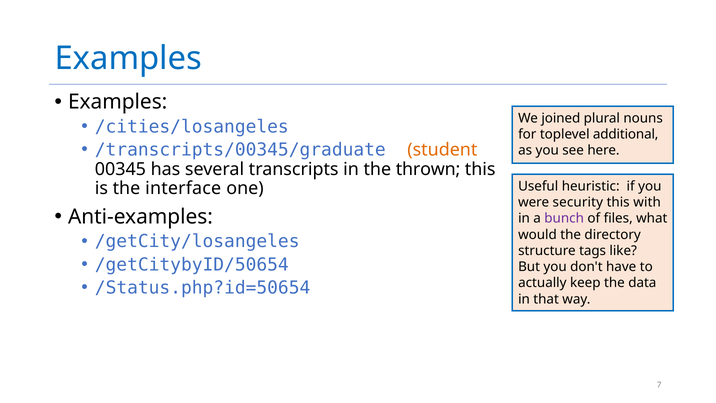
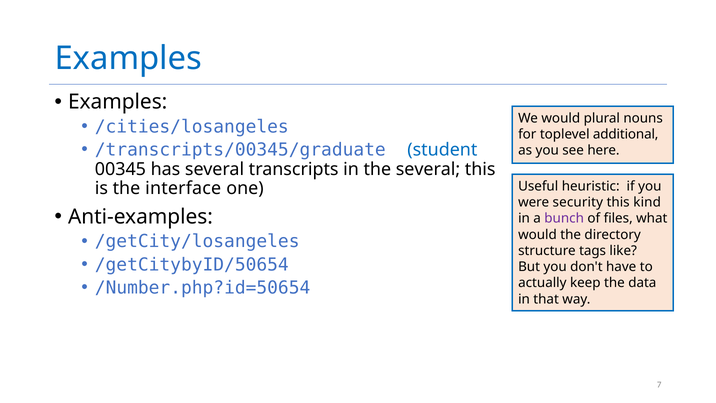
We joined: joined -> would
student colour: orange -> blue
the thrown: thrown -> several
with: with -> kind
/Status.php?id=50654: /Status.php?id=50654 -> /Number.php?id=50654
